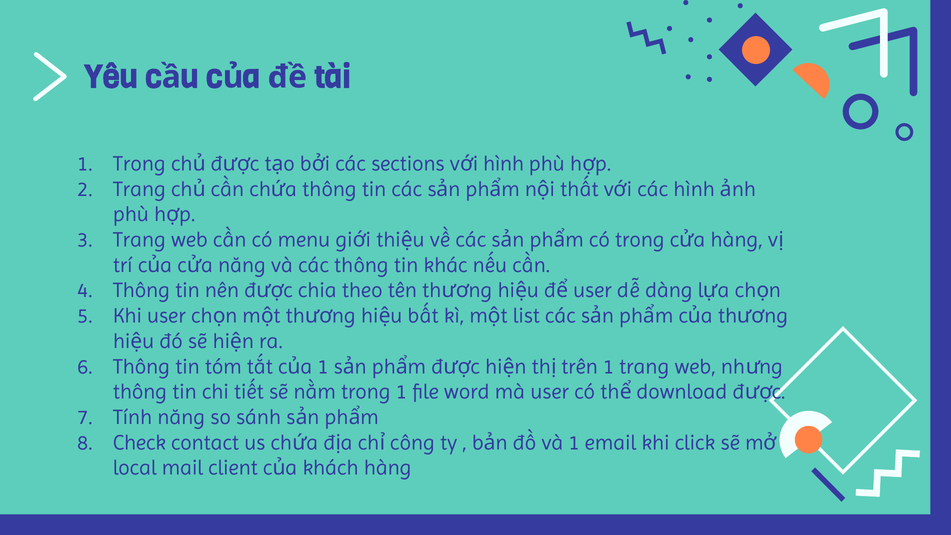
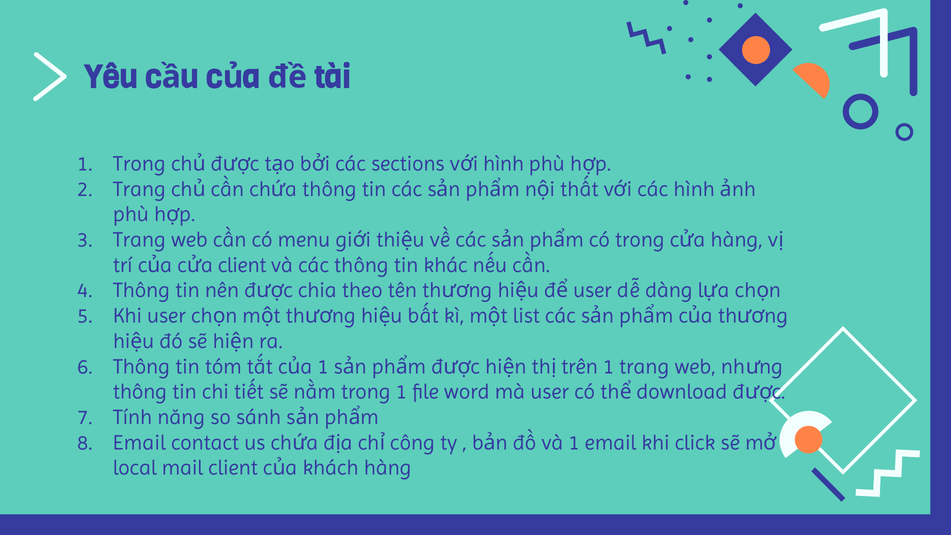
năng at (242, 265): năng -> client
Check at (139, 443): Check -> Email
